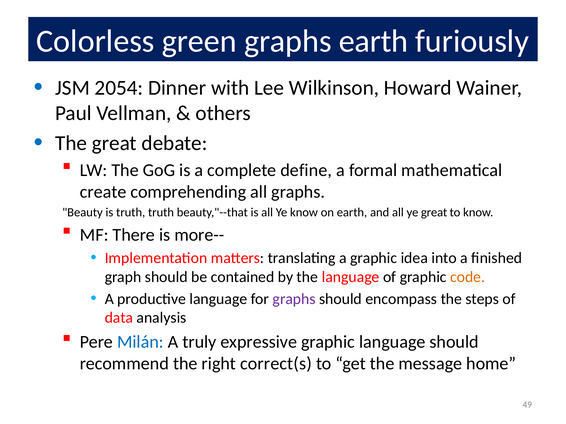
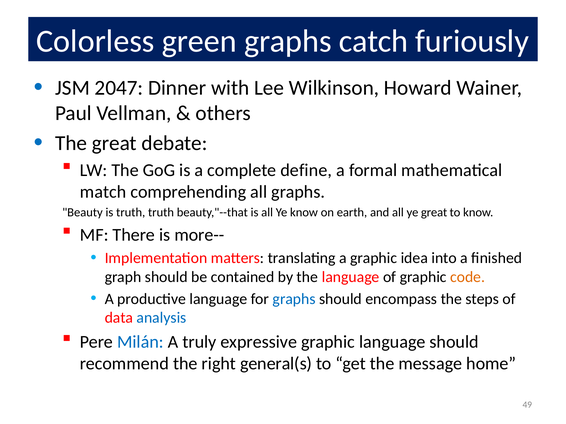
graphs earth: earth -> catch
2054: 2054 -> 2047
create: create -> match
graphs at (294, 299) colour: purple -> blue
analysis colour: black -> blue
correct(s: correct(s -> general(s
